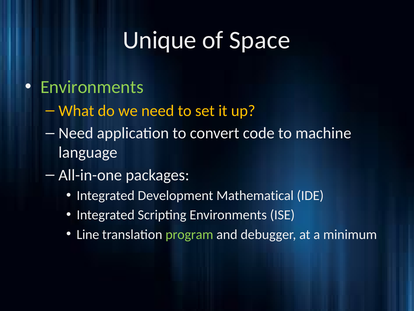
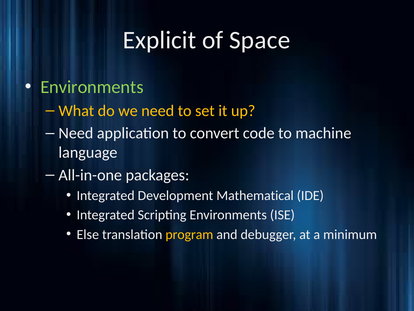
Unique: Unique -> Explicit
Line: Line -> Else
program colour: light green -> yellow
